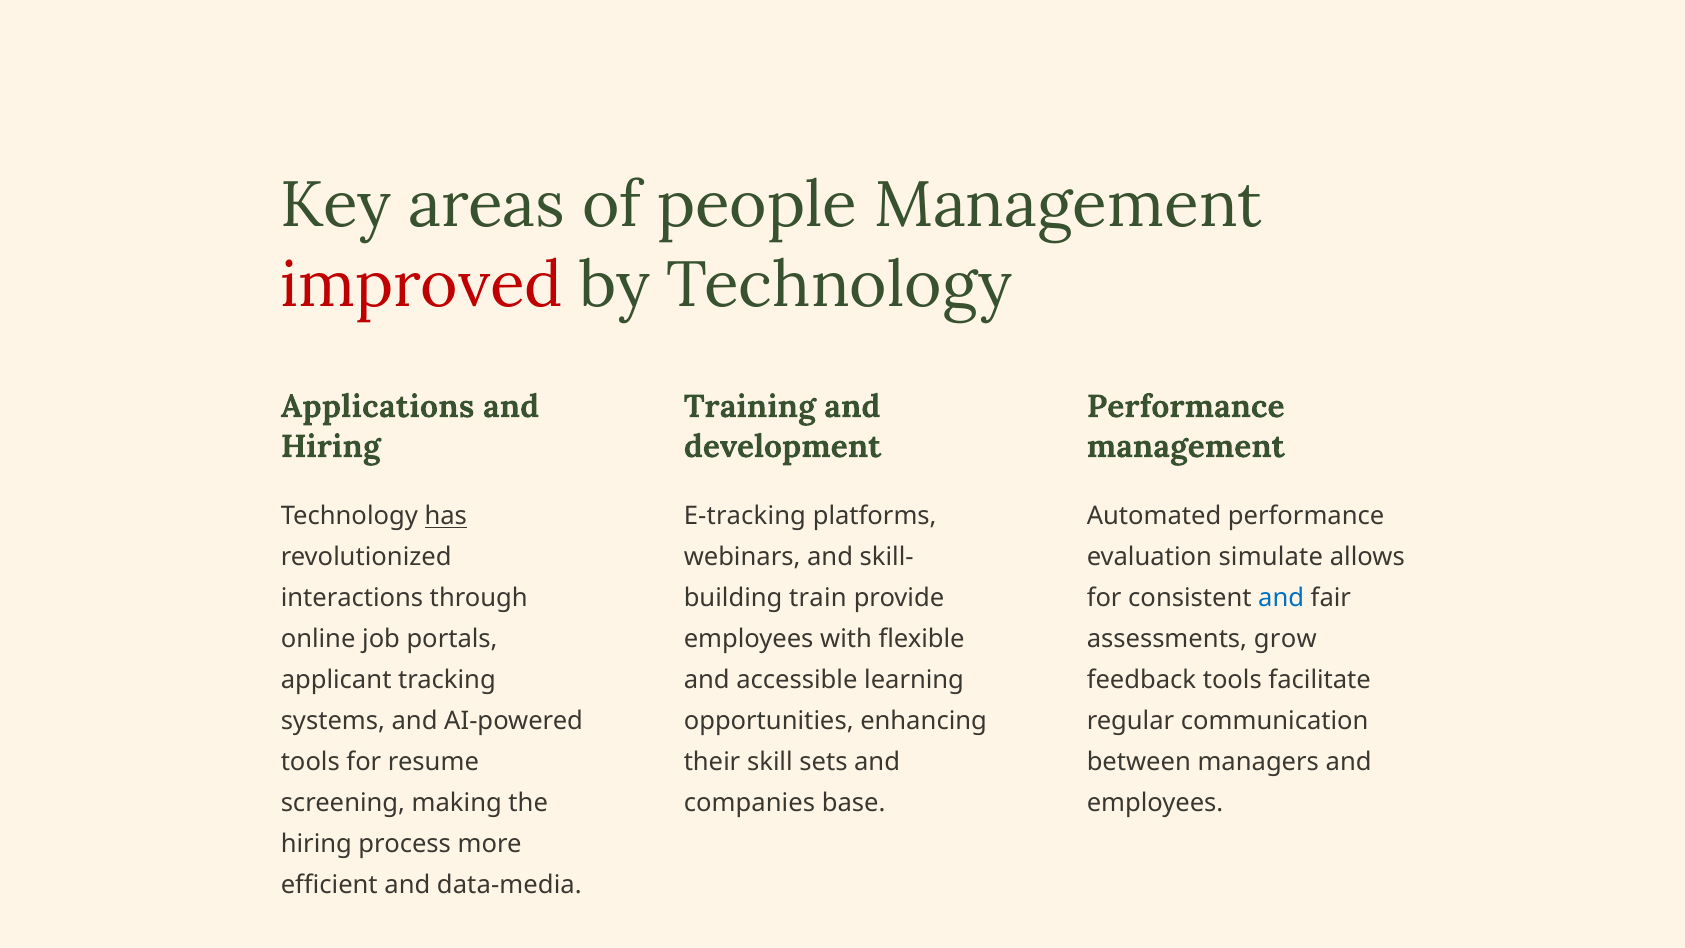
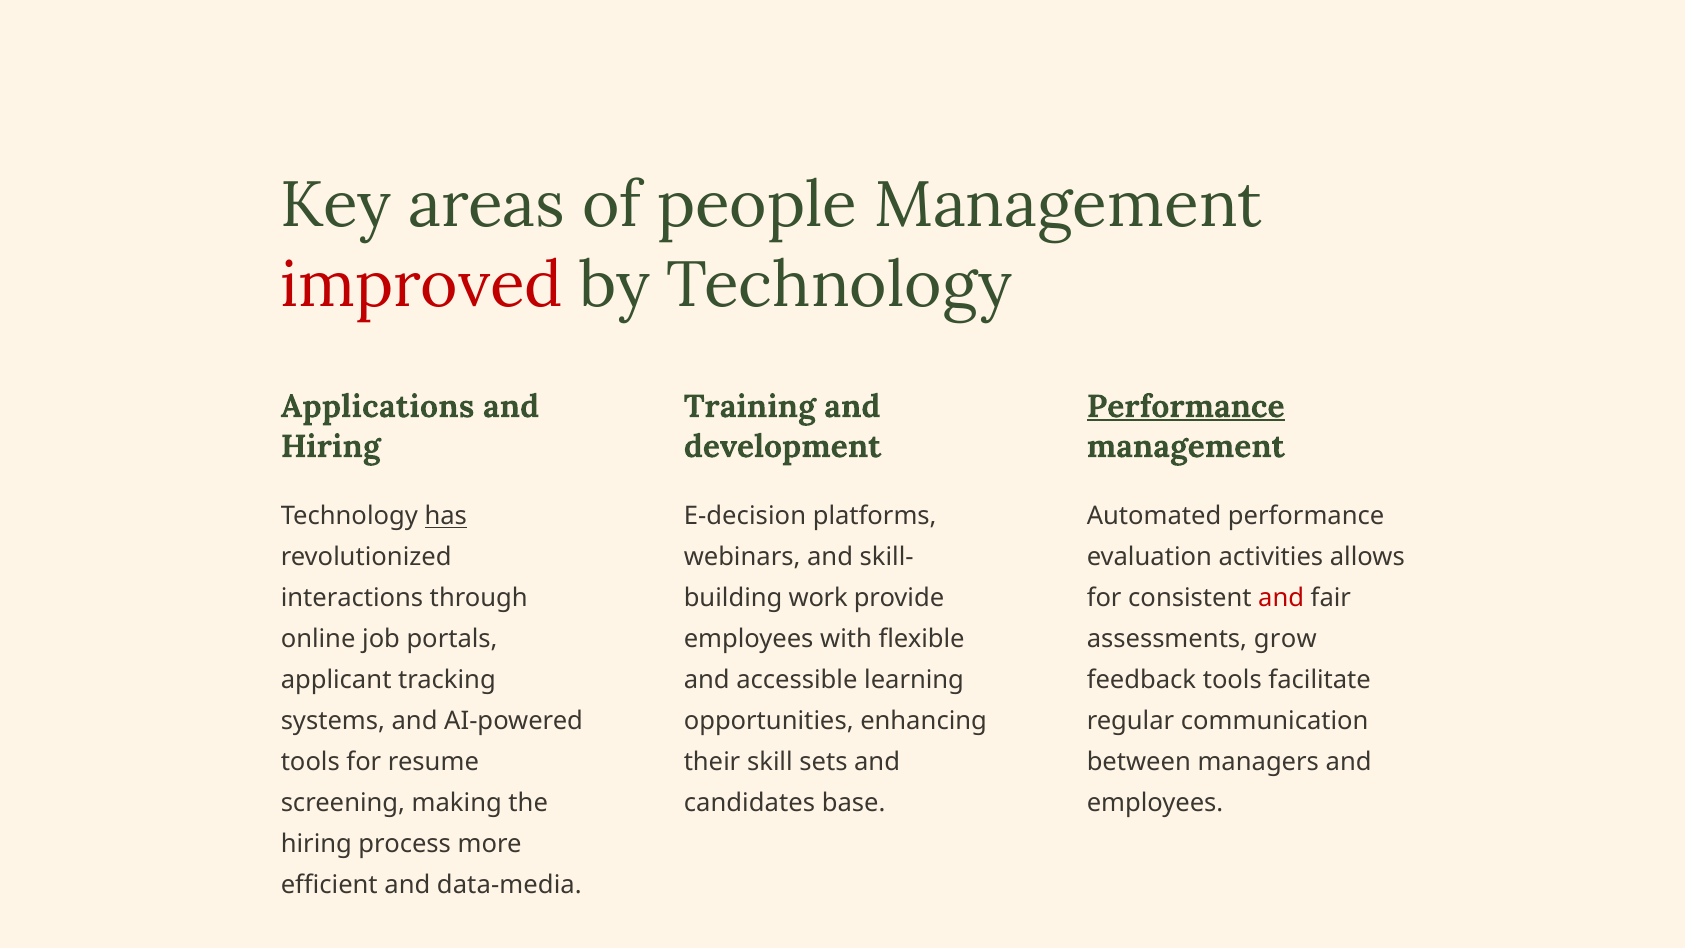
Performance at (1186, 406) underline: none -> present
E-tracking: E-tracking -> E-decision
simulate: simulate -> activities
train: train -> work
and at (1281, 598) colour: blue -> red
companies: companies -> candidates
